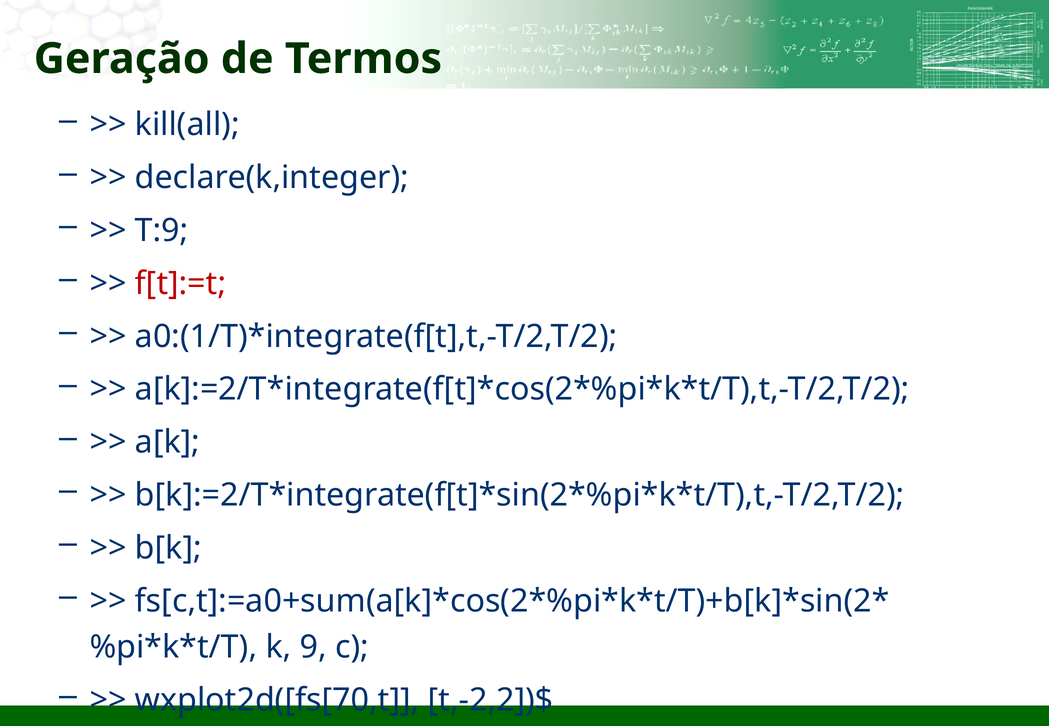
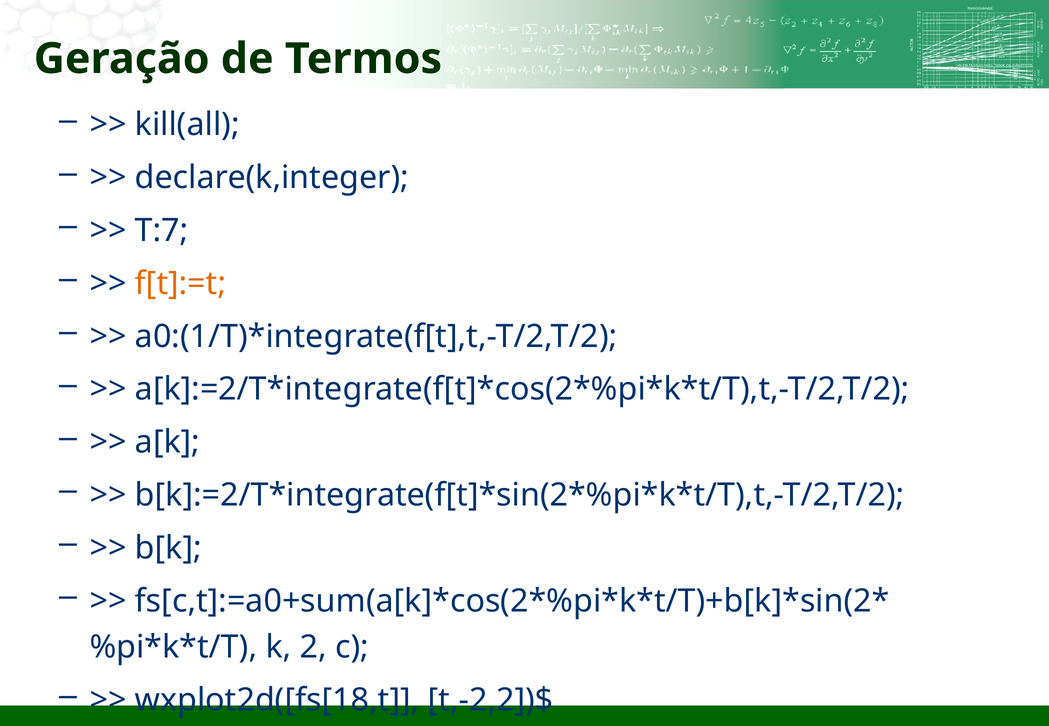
T:9: T:9 -> T:7
f[t]:=t colour: red -> orange
9: 9 -> 2
wxplot2d([fs[70,t: wxplot2d([fs[70,t -> wxplot2d([fs[18,t
